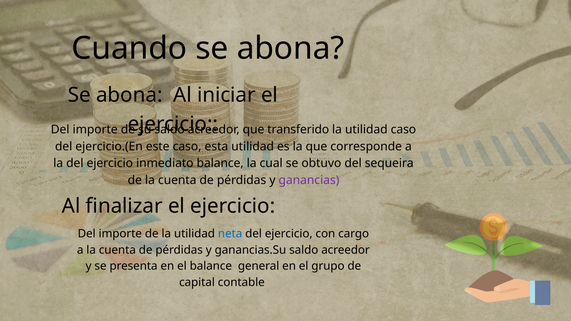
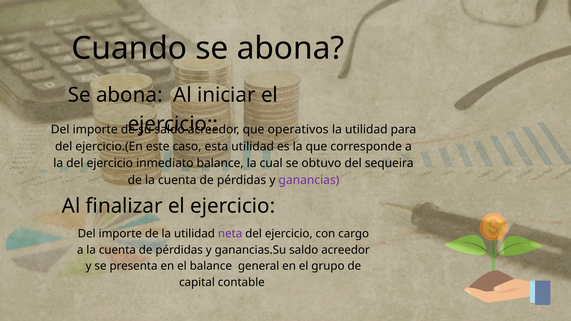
transferido: transferido -> operativos
utilidad caso: caso -> para
neta colour: blue -> purple
